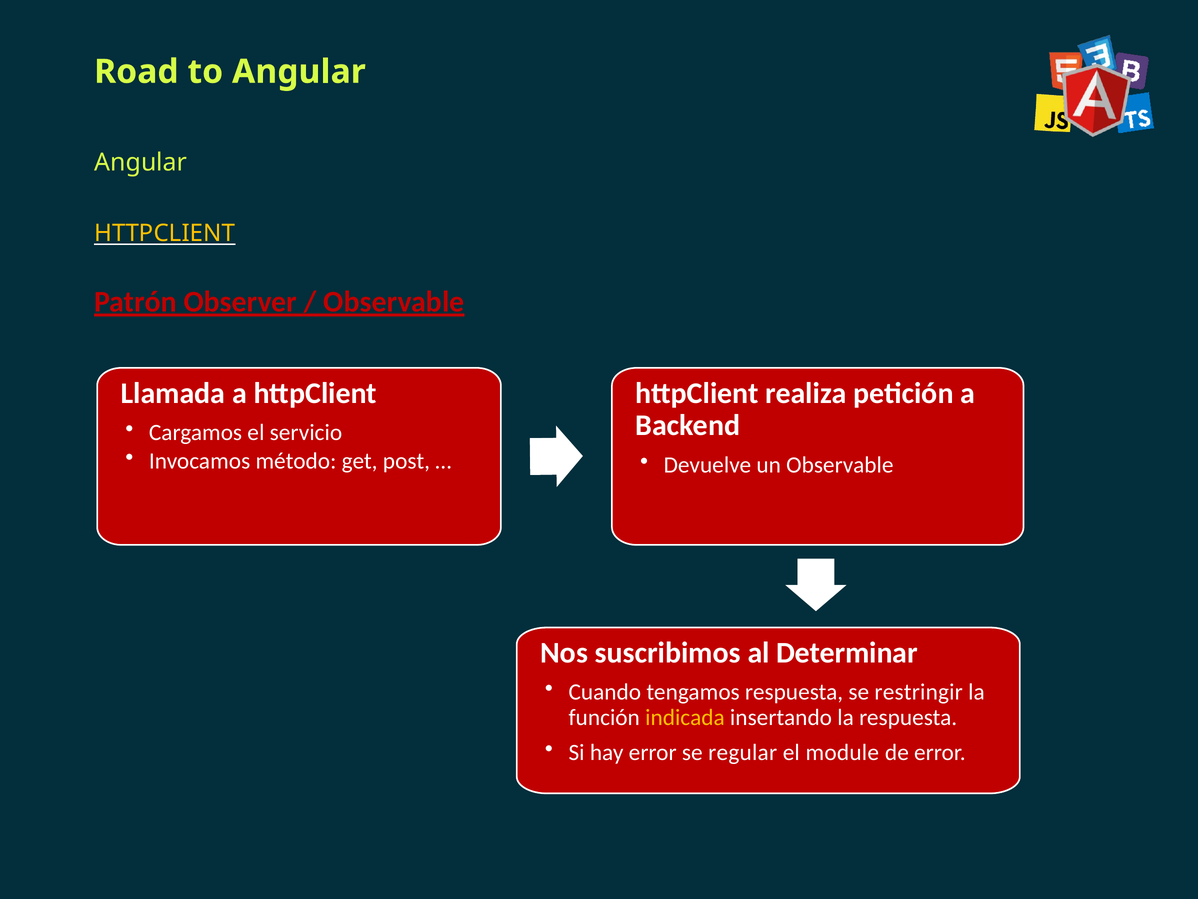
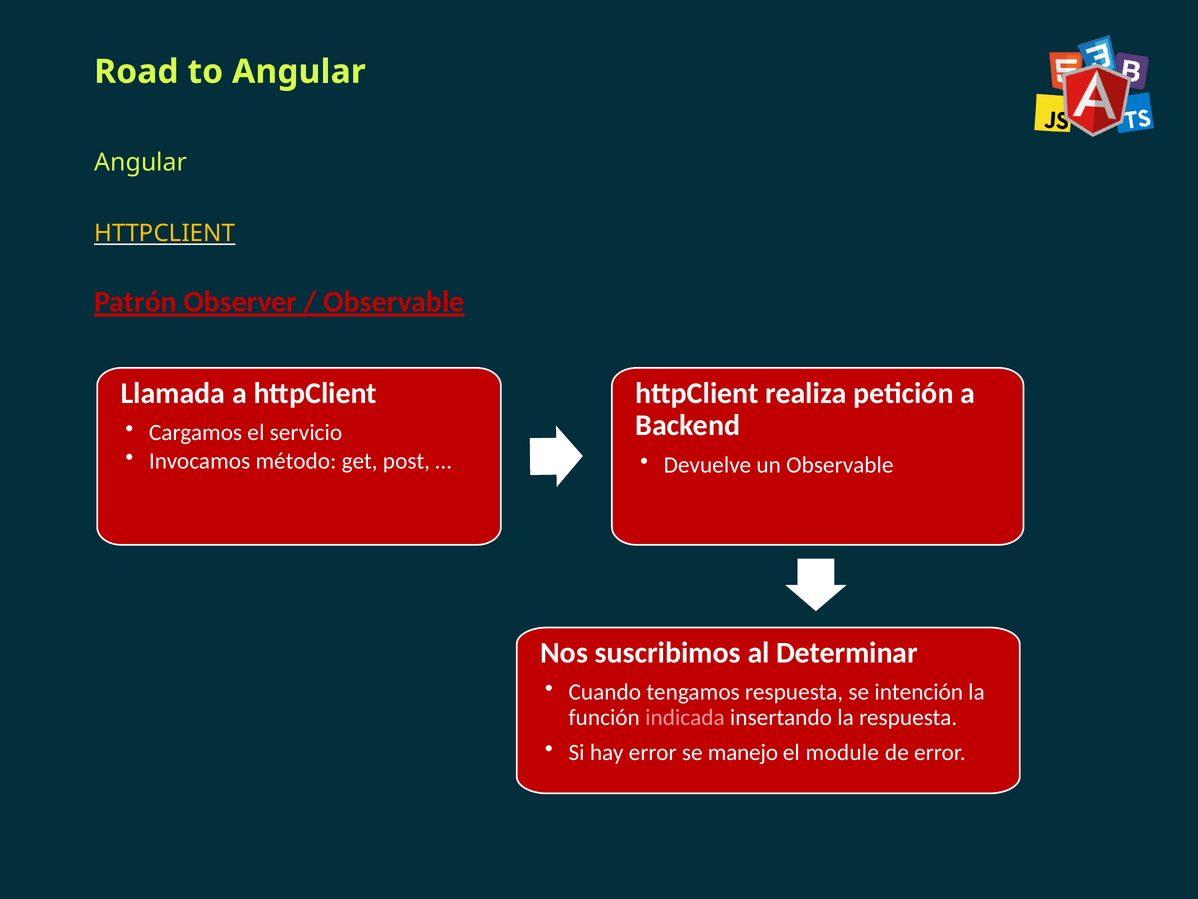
restringir: restringir -> intención
indicada colour: yellow -> pink
regular: regular -> manejo
